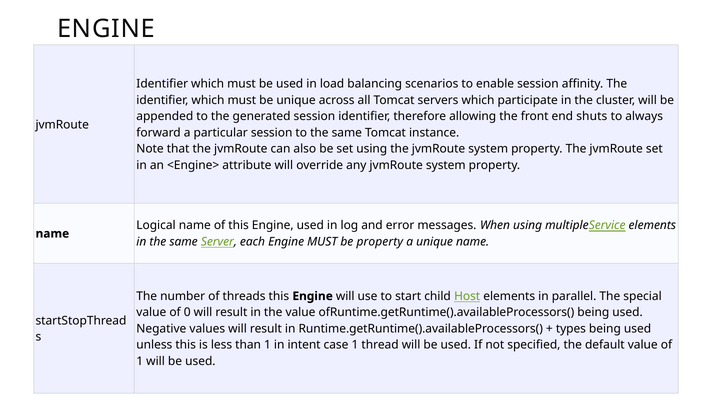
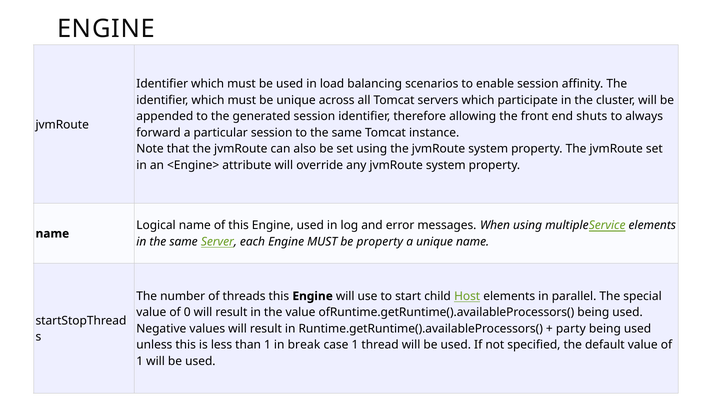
types: types -> party
intent: intent -> break
